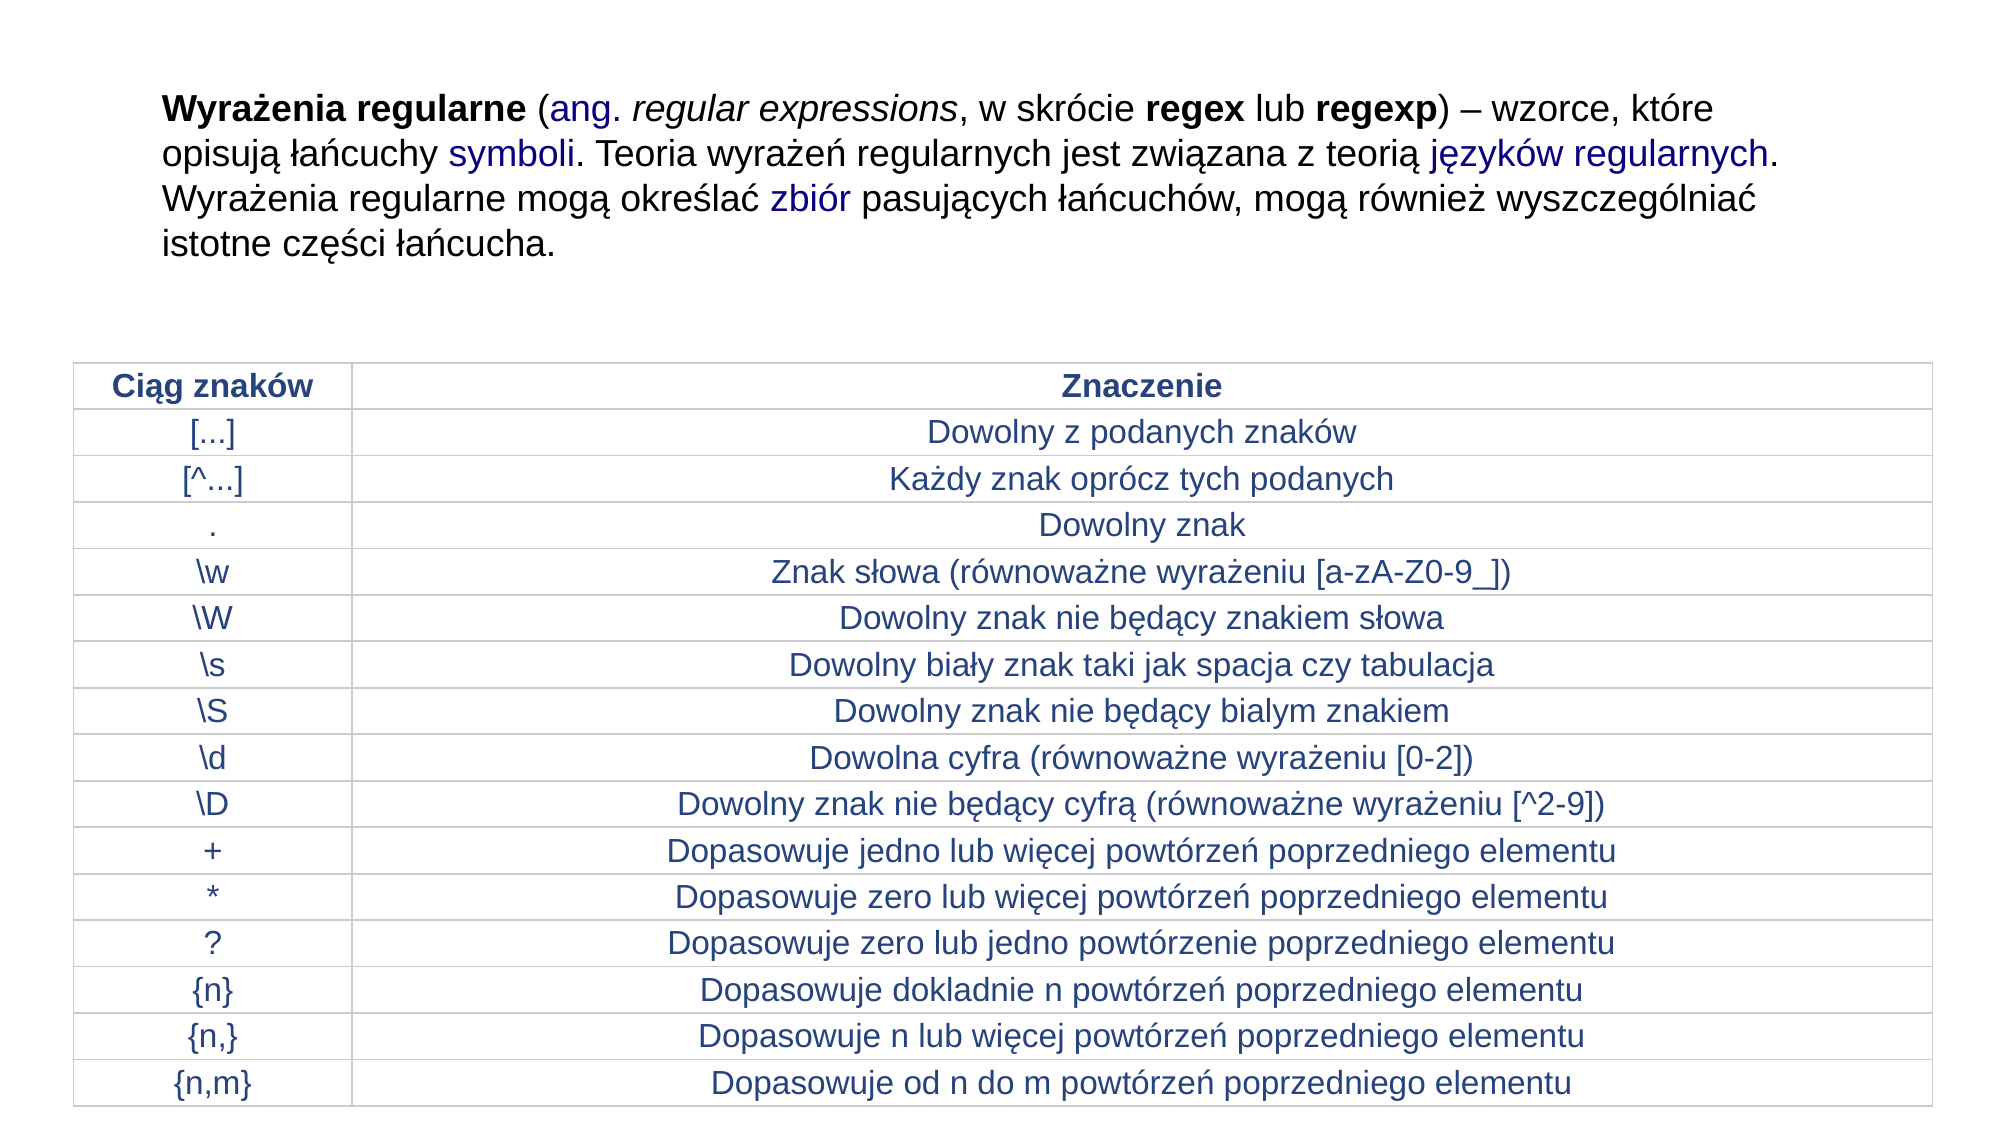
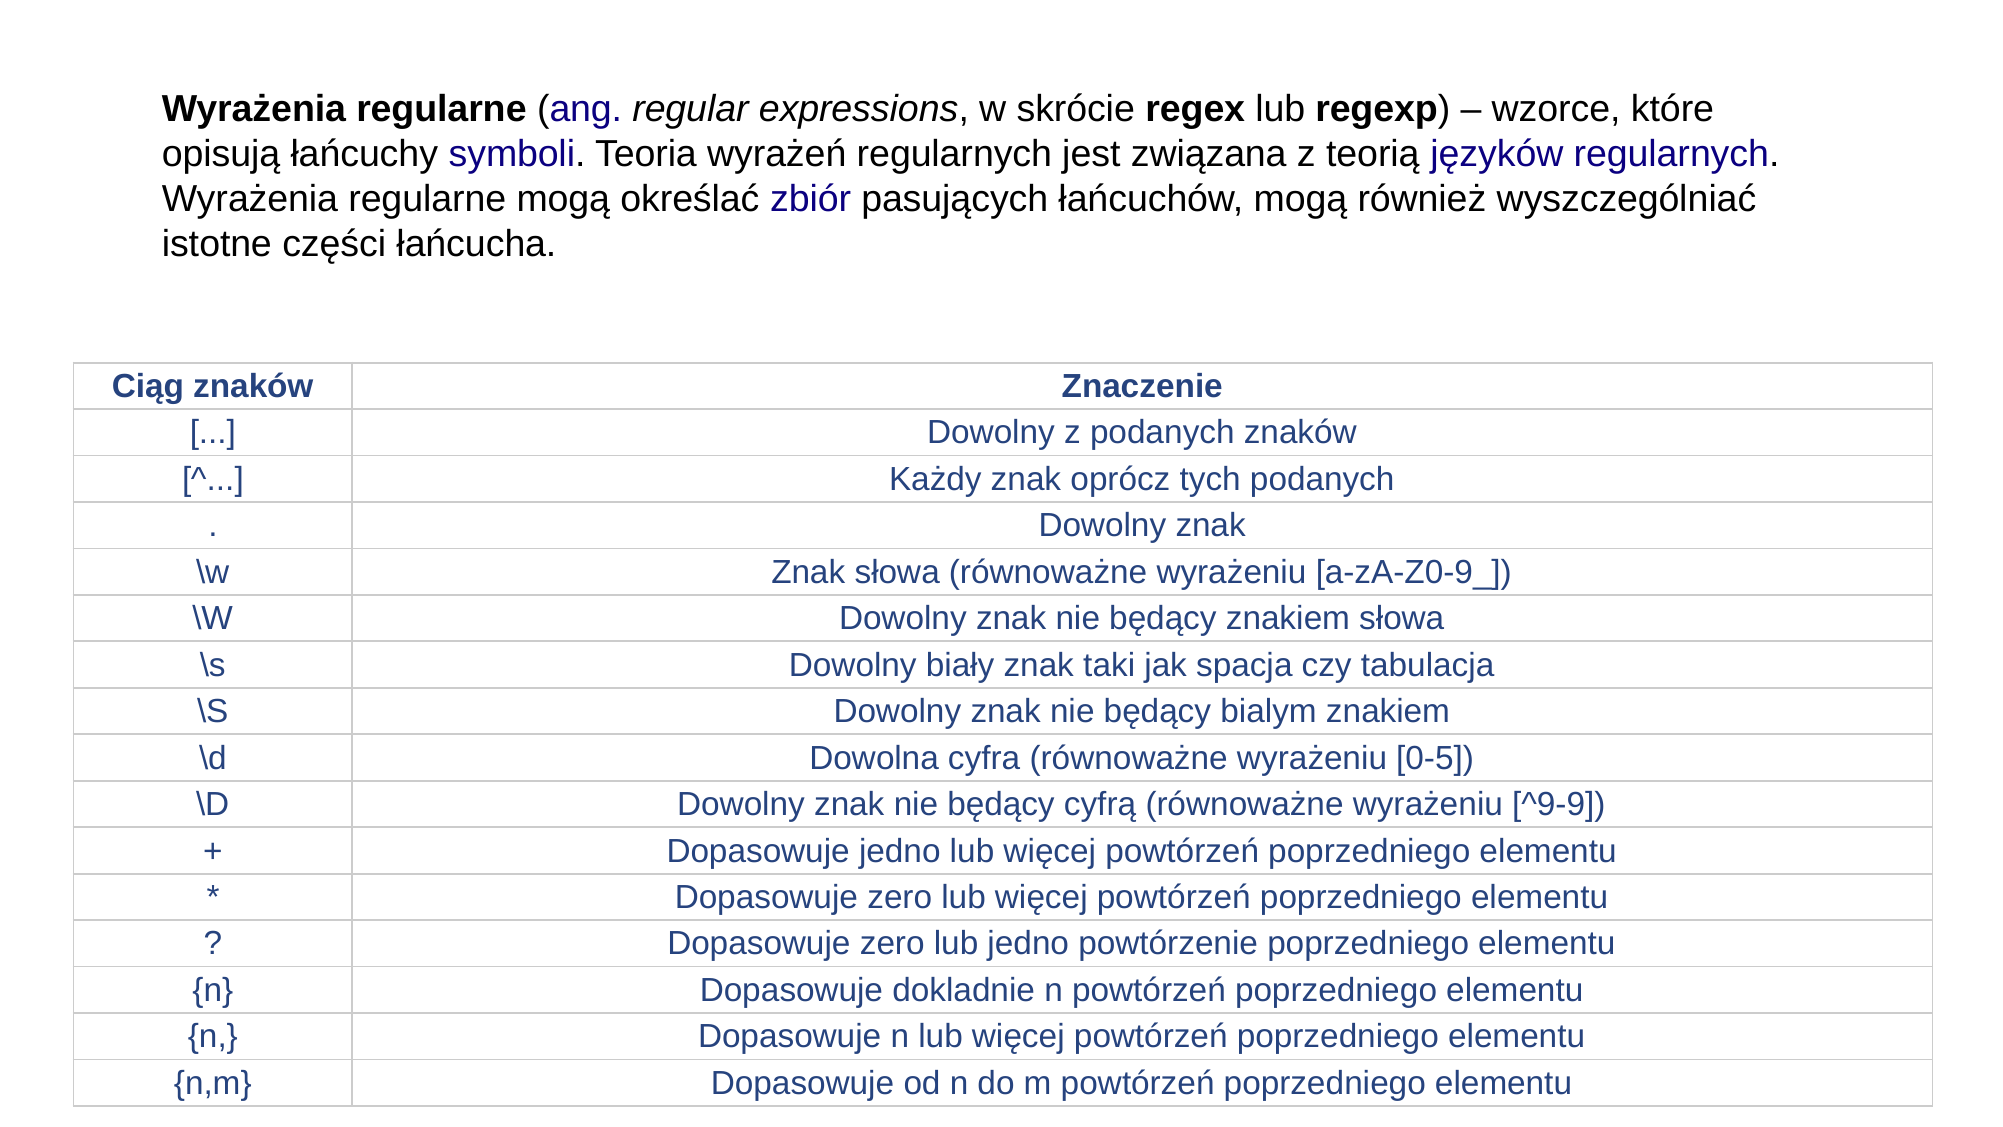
0-2: 0-2 -> 0-5
^2-9: ^2-9 -> ^9-9
